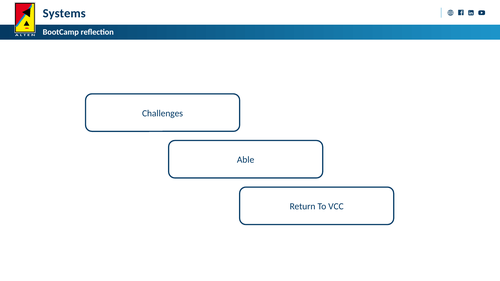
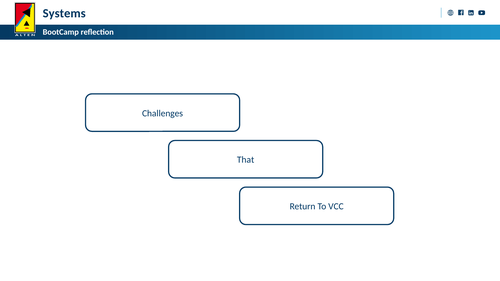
Able: Able -> That
